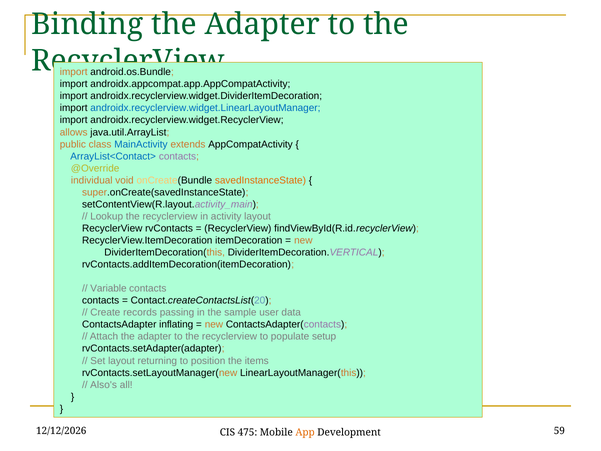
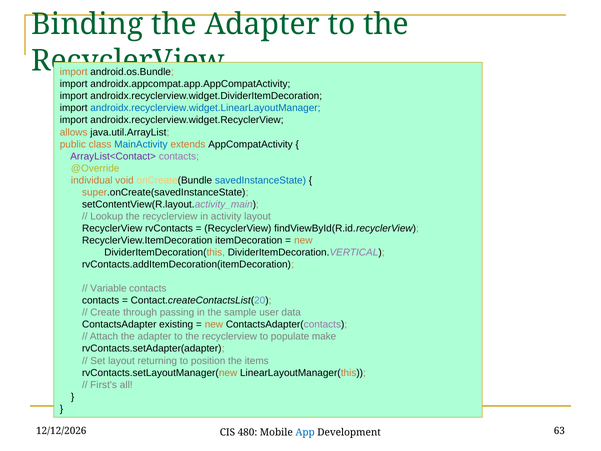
ArrayList<Contact> colour: blue -> purple
savedInstanceState colour: orange -> blue
records: records -> through
inflating: inflating -> existing
setup: setup -> make
Also's: Also's -> First's
475: 475 -> 480
App colour: orange -> blue
59: 59 -> 63
